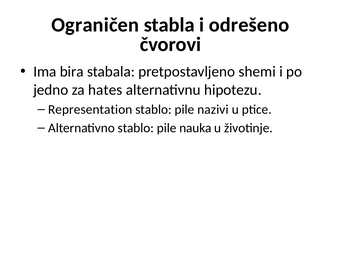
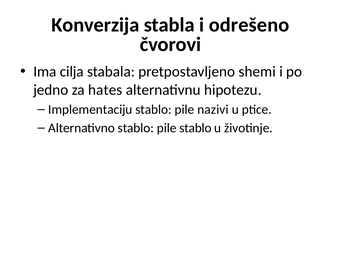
Ograničen: Ograničen -> Konverzija
bira: bira -> cilja
Representation: Representation -> Implementaciju
pile nauka: nauka -> stablo
